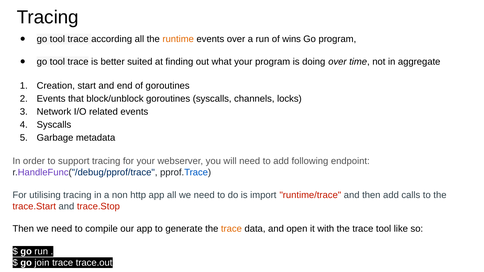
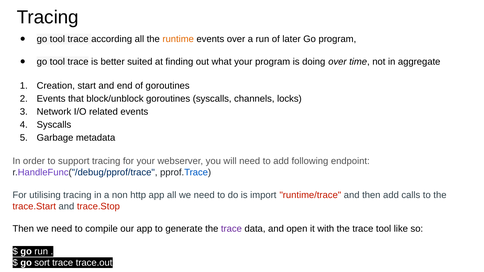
wins: wins -> later
trace at (231, 229) colour: orange -> purple
join: join -> sort
